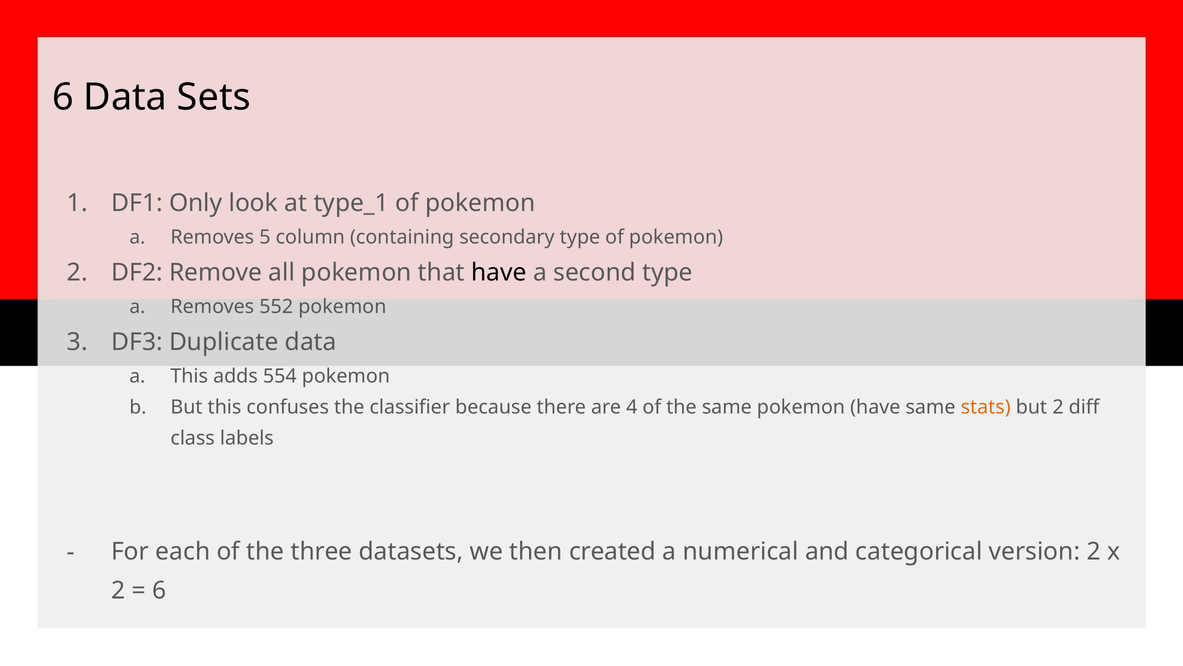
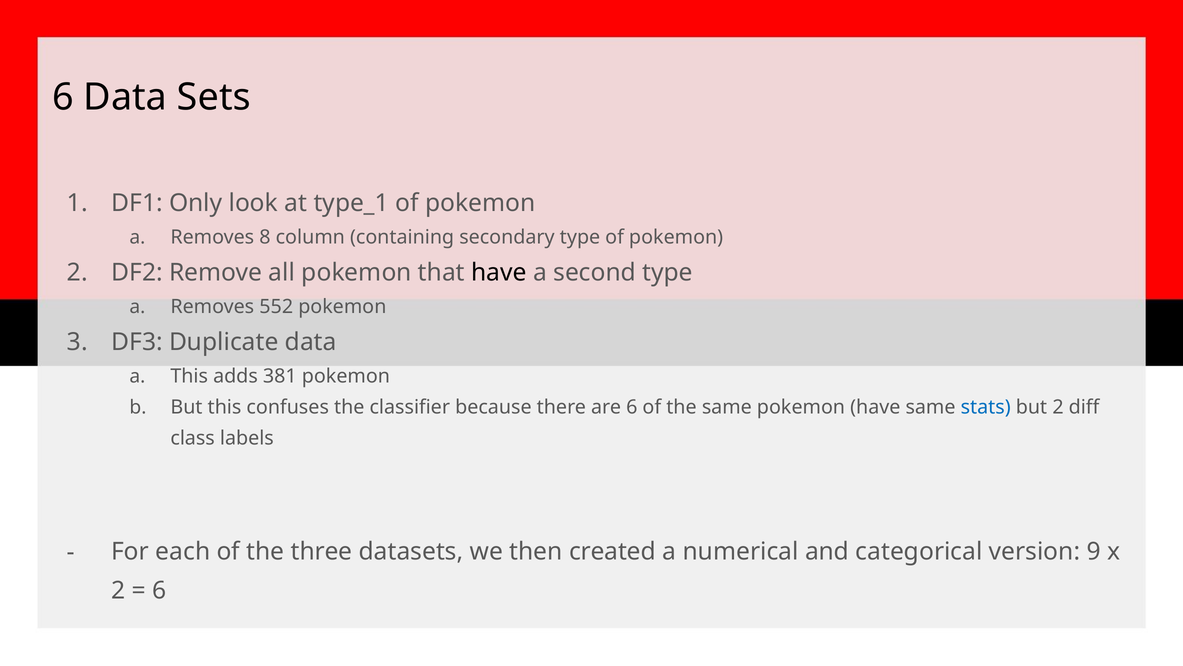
5: 5 -> 8
554: 554 -> 381
are 4: 4 -> 6
stats colour: orange -> blue
version 2: 2 -> 9
